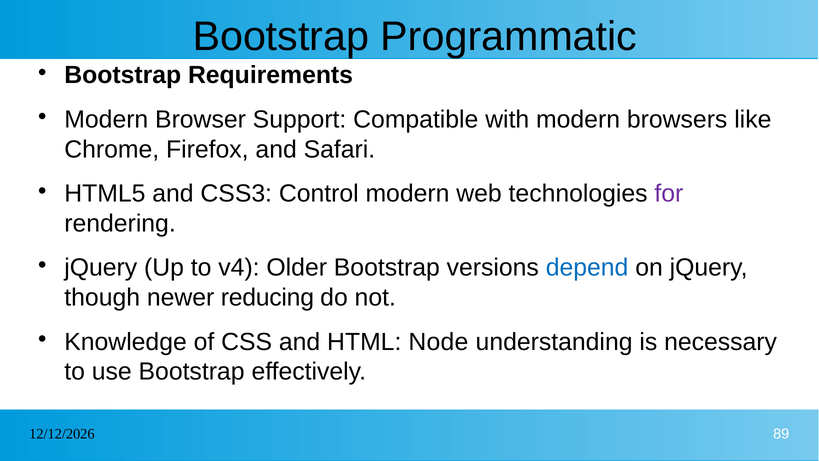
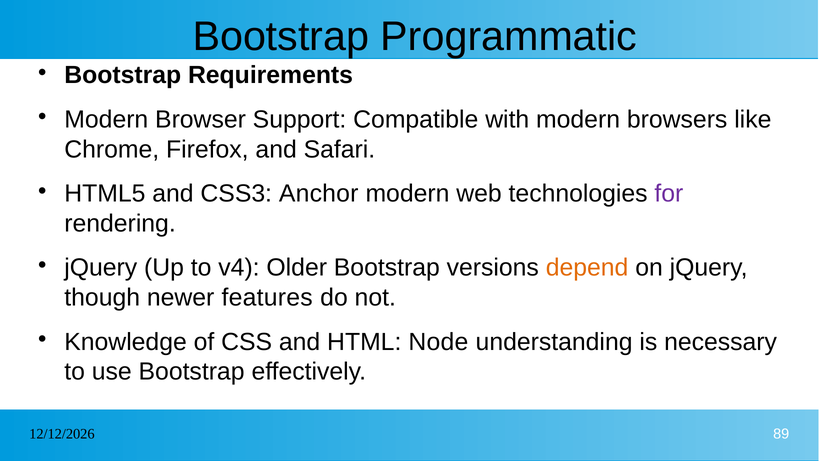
Control: Control -> Anchor
depend colour: blue -> orange
reducing: reducing -> features
